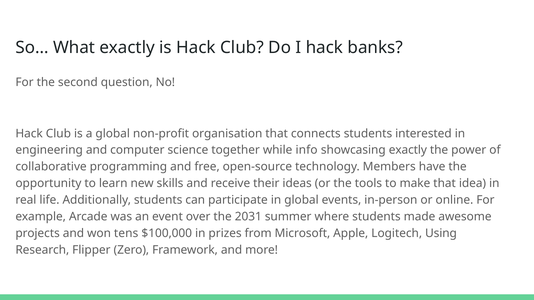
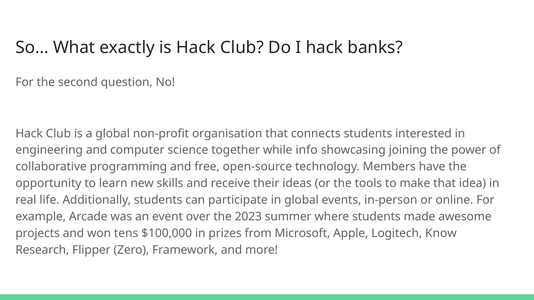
showcasing exactly: exactly -> joining
2031: 2031 -> 2023
Using: Using -> Know
